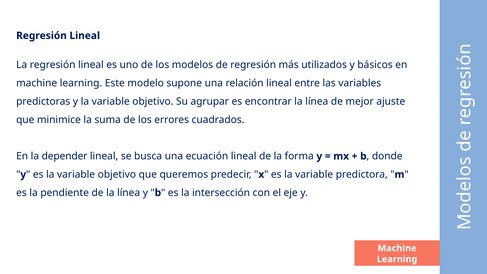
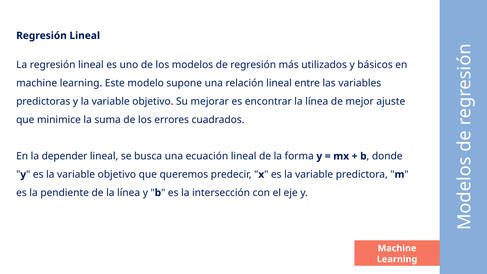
agrupar: agrupar -> mejorar
